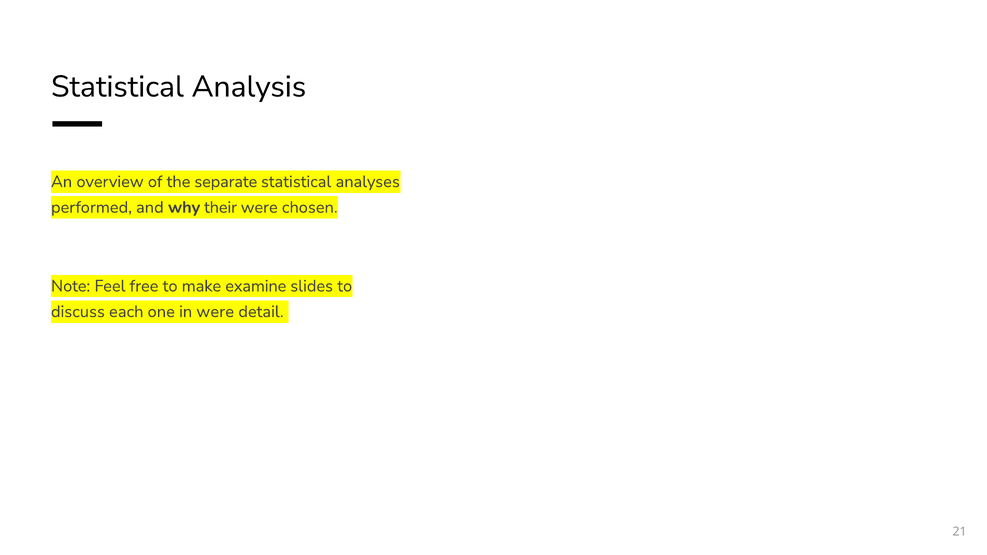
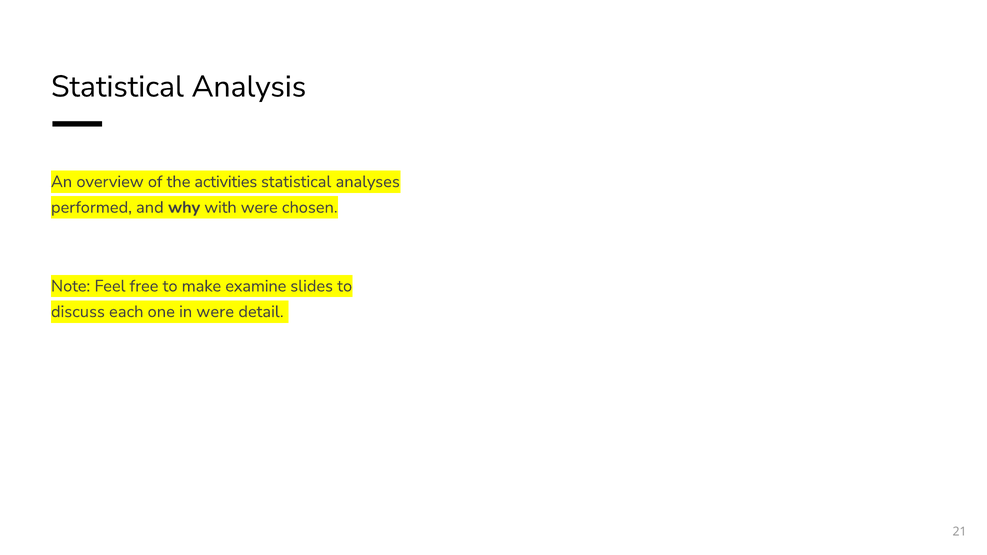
separate: separate -> activities
their: their -> with
